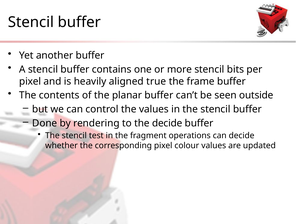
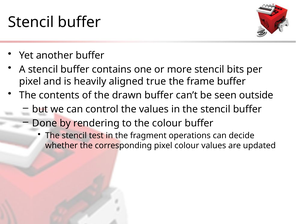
planar: planar -> drawn
the decide: decide -> colour
